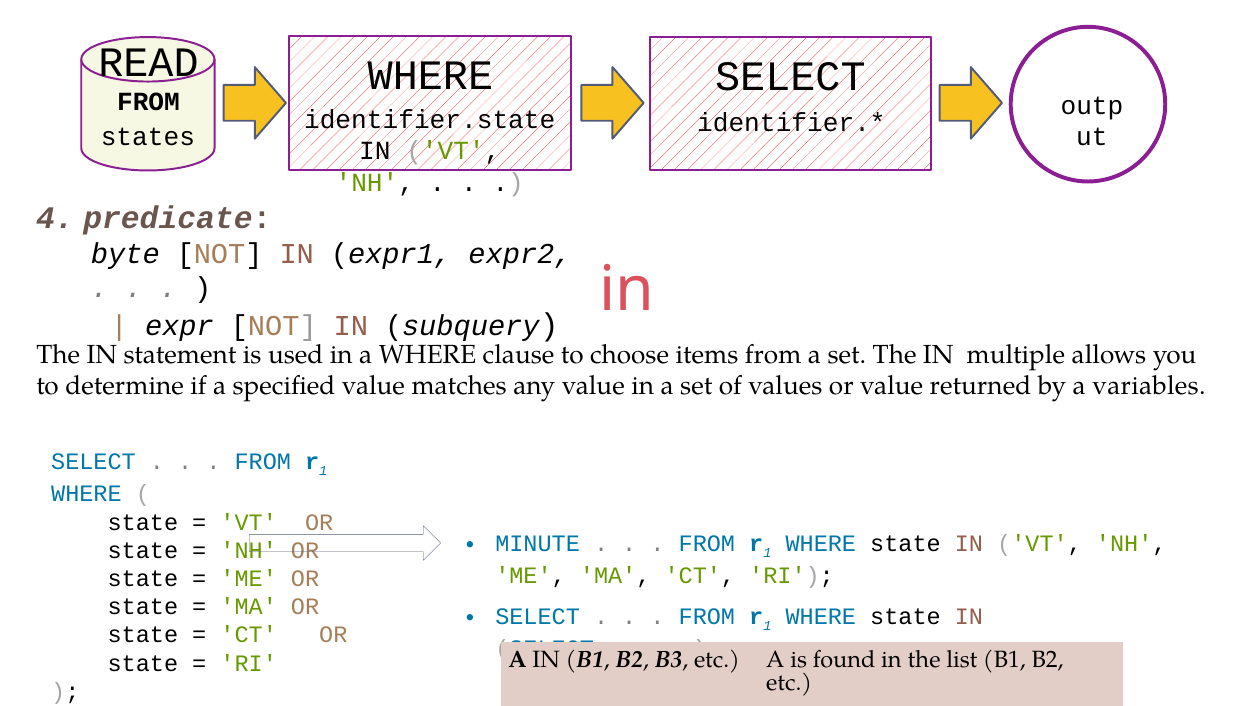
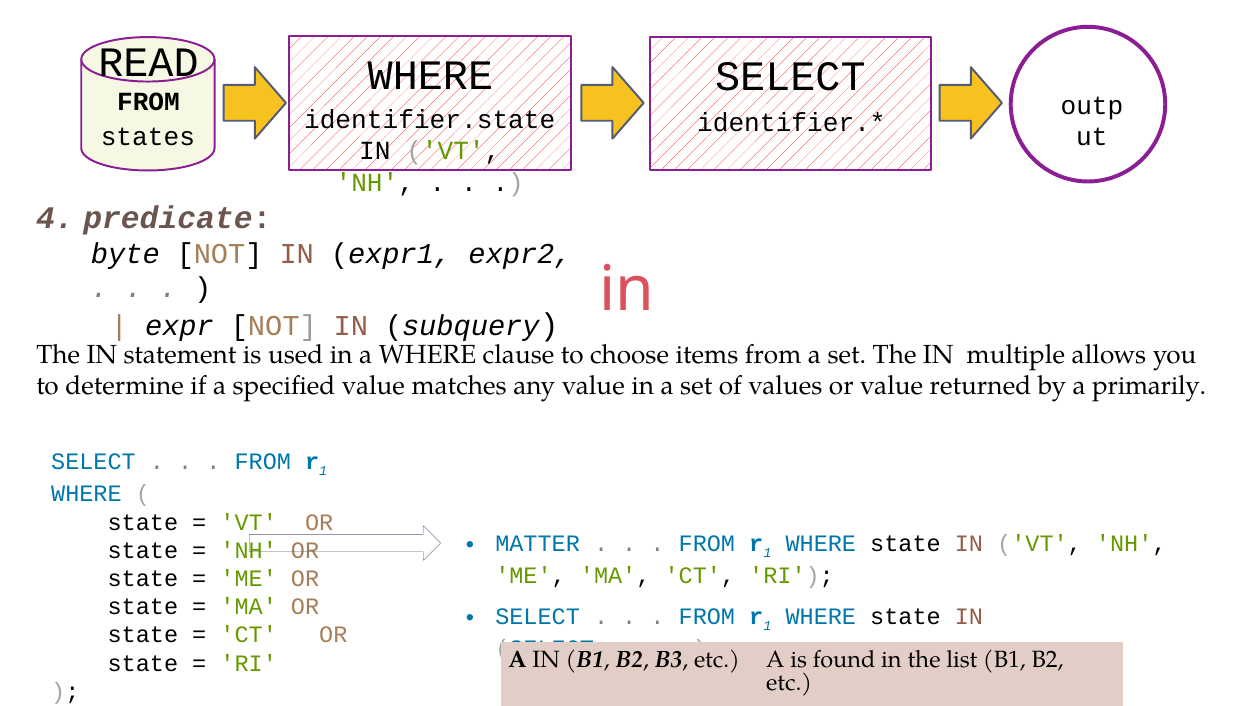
variables: variables -> primarily
MINUTE: MINUTE -> MATTER
